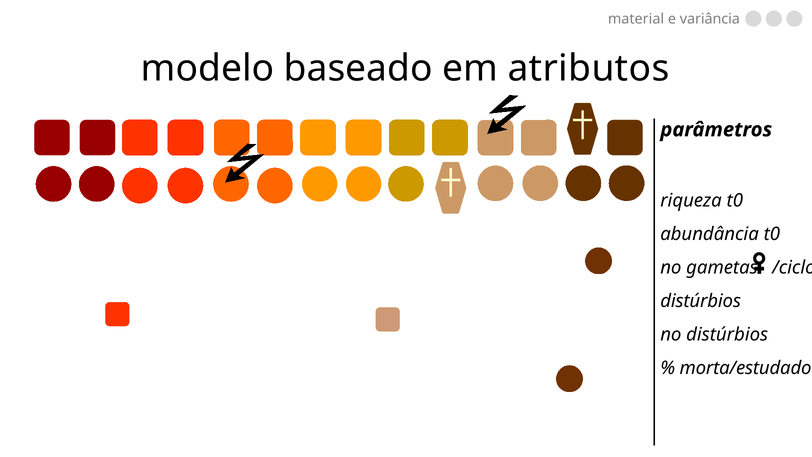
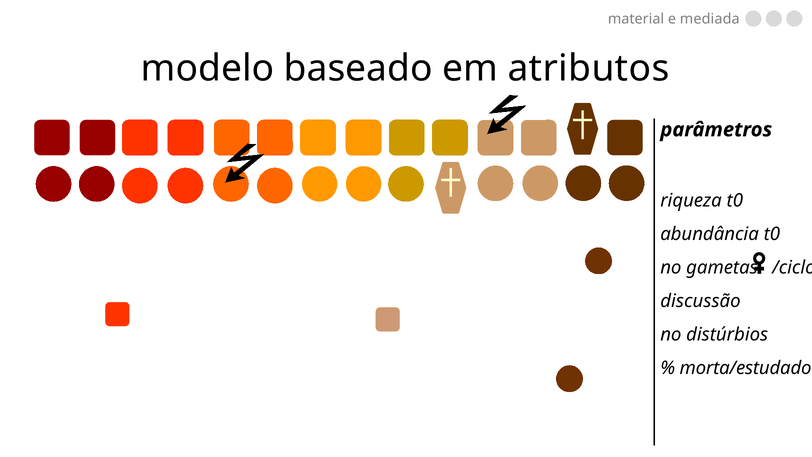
variância: variância -> mediada
distúrbios at (701, 301): distúrbios -> discussão
